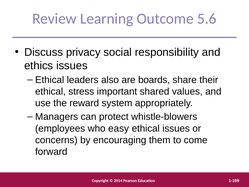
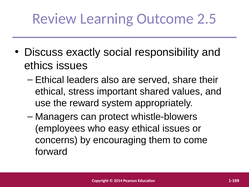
5.6: 5.6 -> 2.5
privacy: privacy -> exactly
boards: boards -> served
